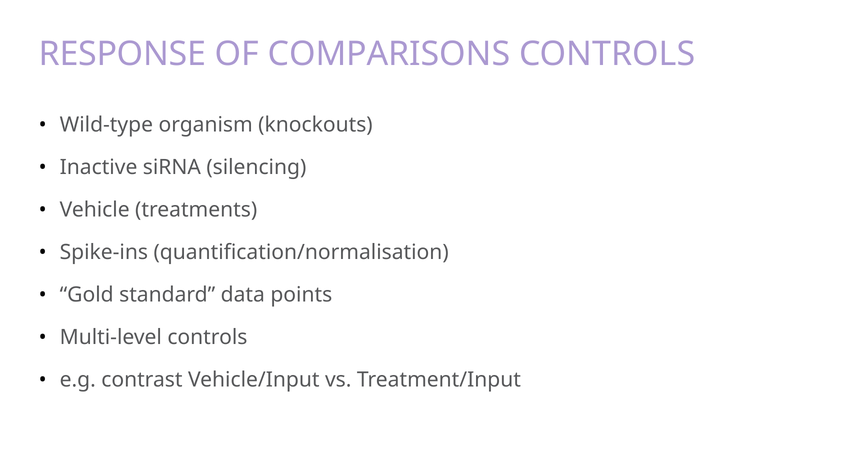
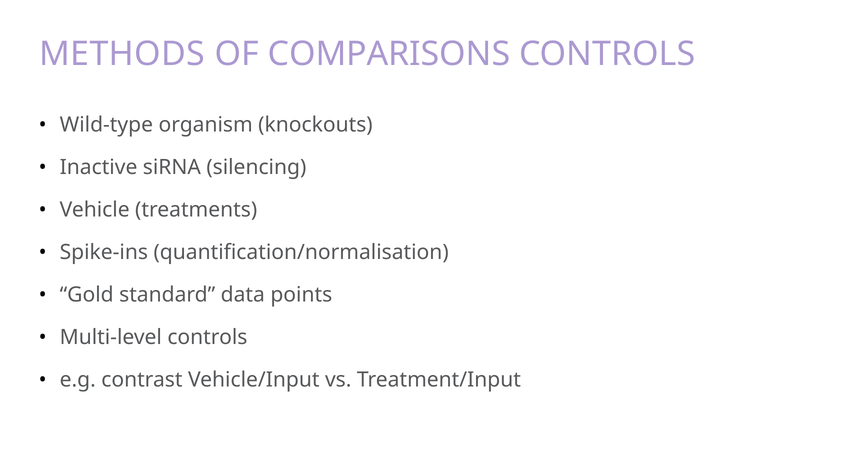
RESPONSE: RESPONSE -> METHODS
